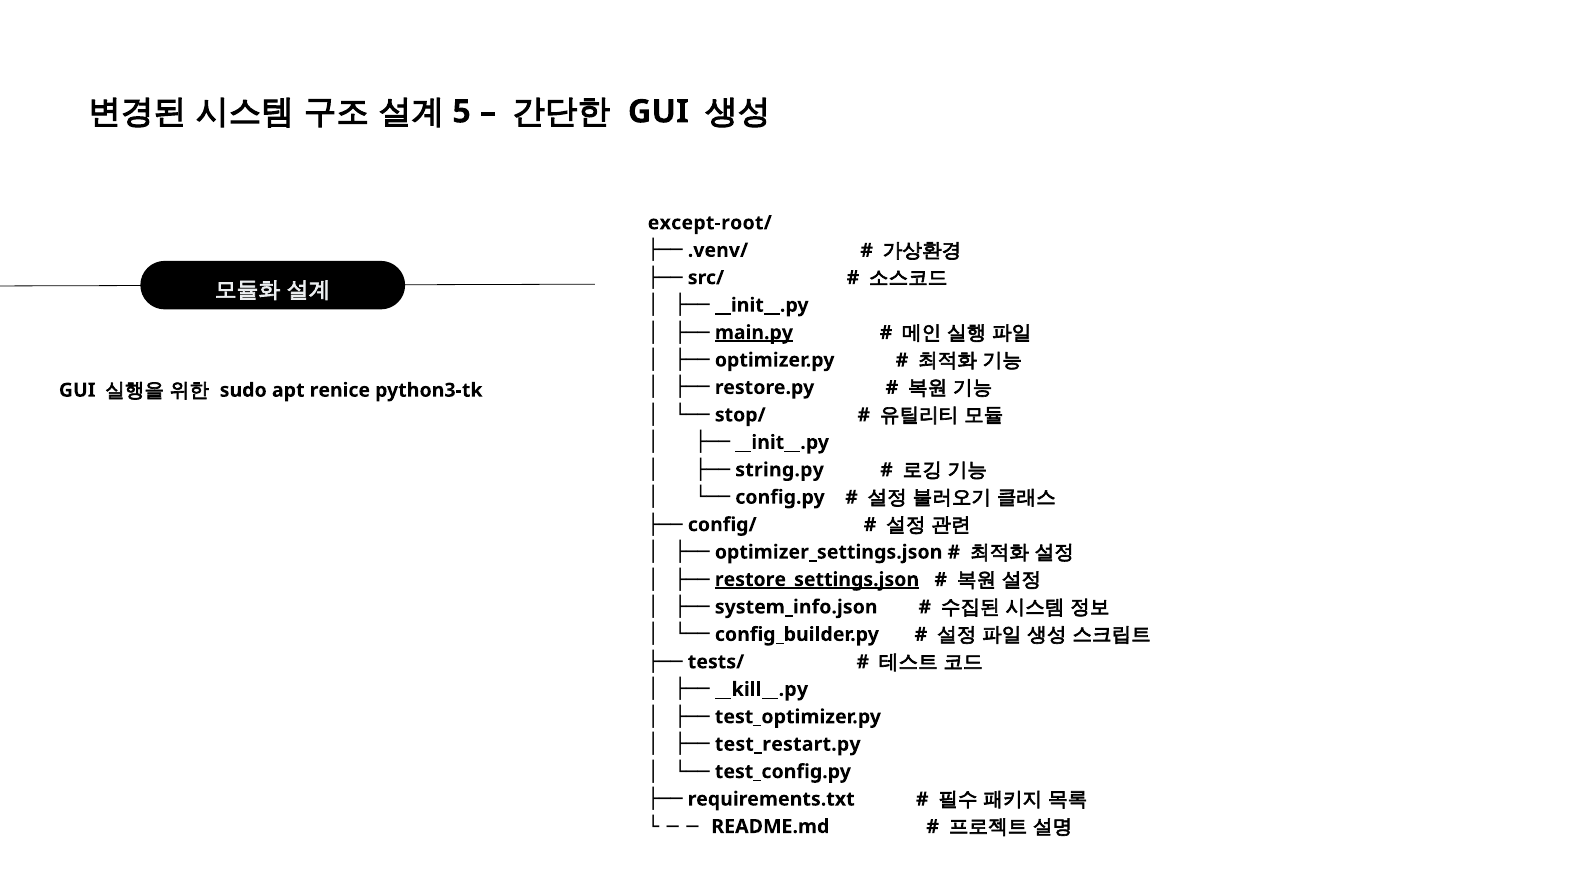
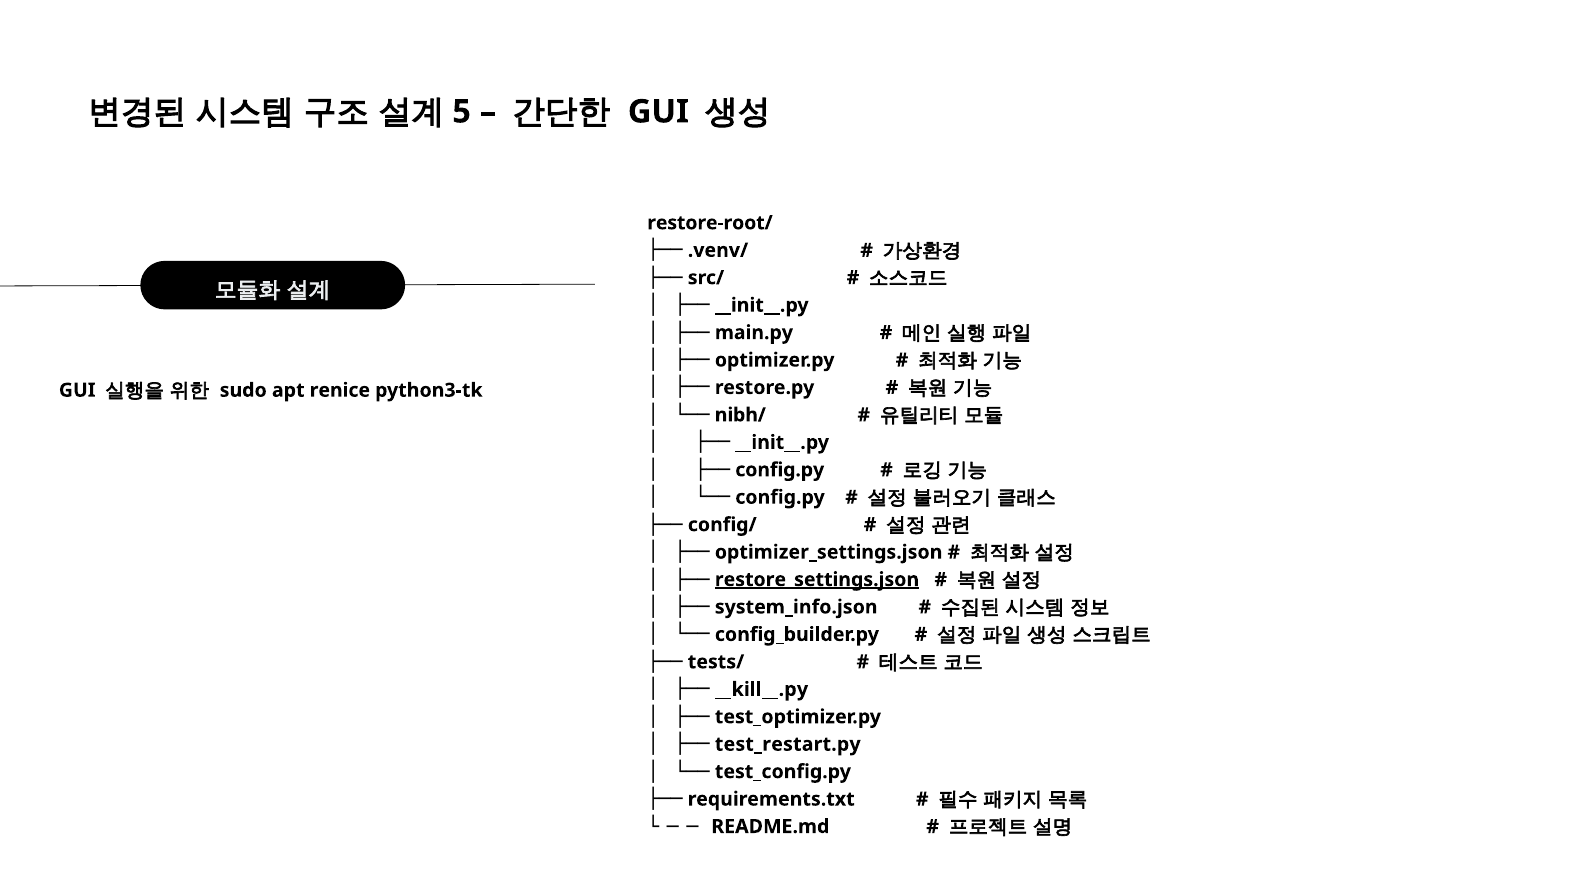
except-root/: except-root/ -> restore-root/
main.py underline: present -> none
stop/: stop/ -> nibh/
string.py at (780, 470): string.py -> config.py
